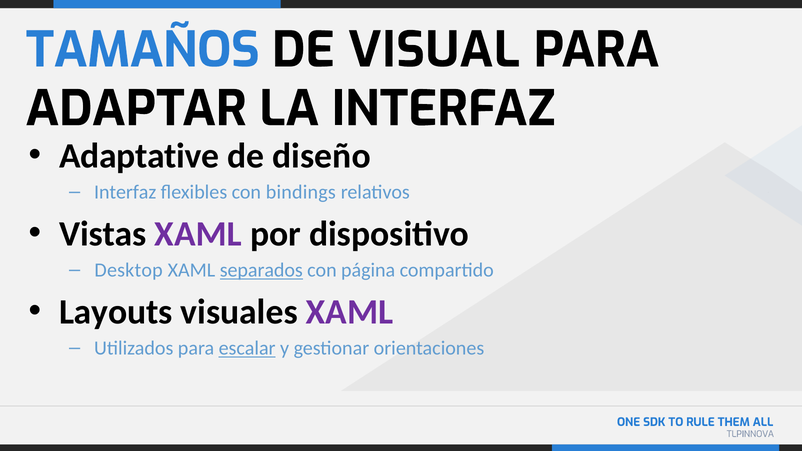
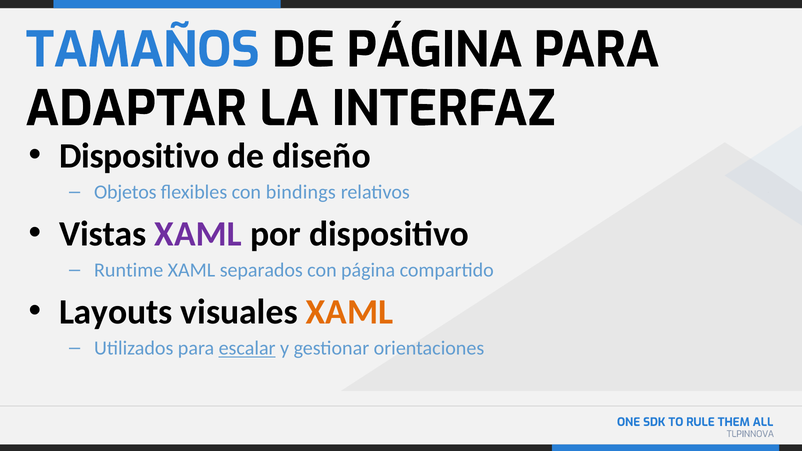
DE VISUAL: VISUAL -> PÁGINA
Adaptative at (139, 156): Adaptative -> Dispositivo
Interfaz at (125, 192): Interfaz -> Objetos
Desktop: Desktop -> Runtime
separados underline: present -> none
XAML at (350, 312) colour: purple -> orange
